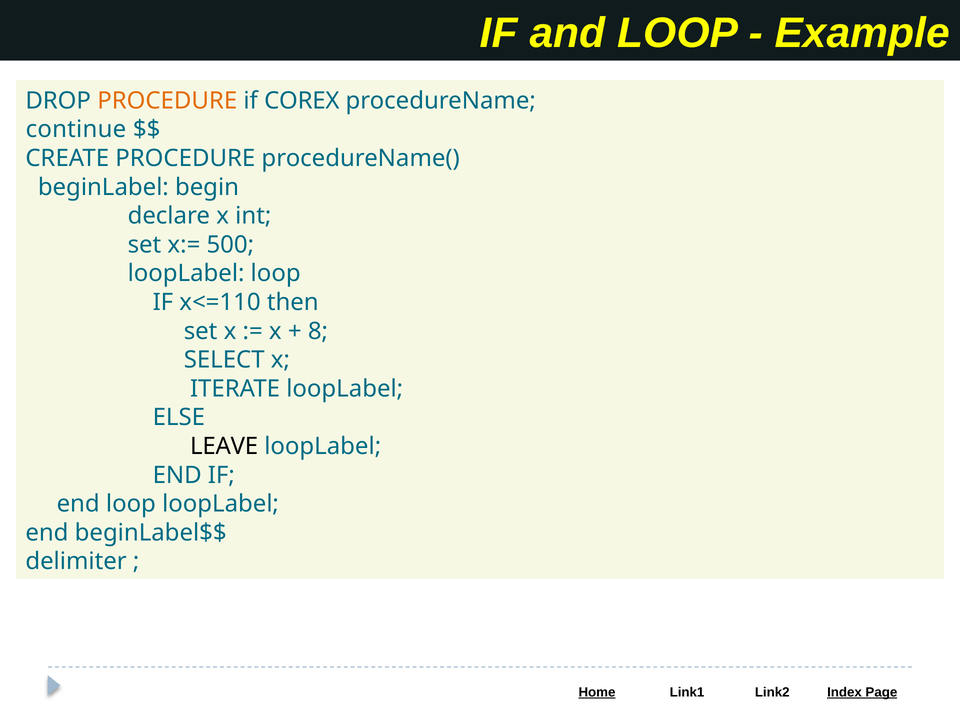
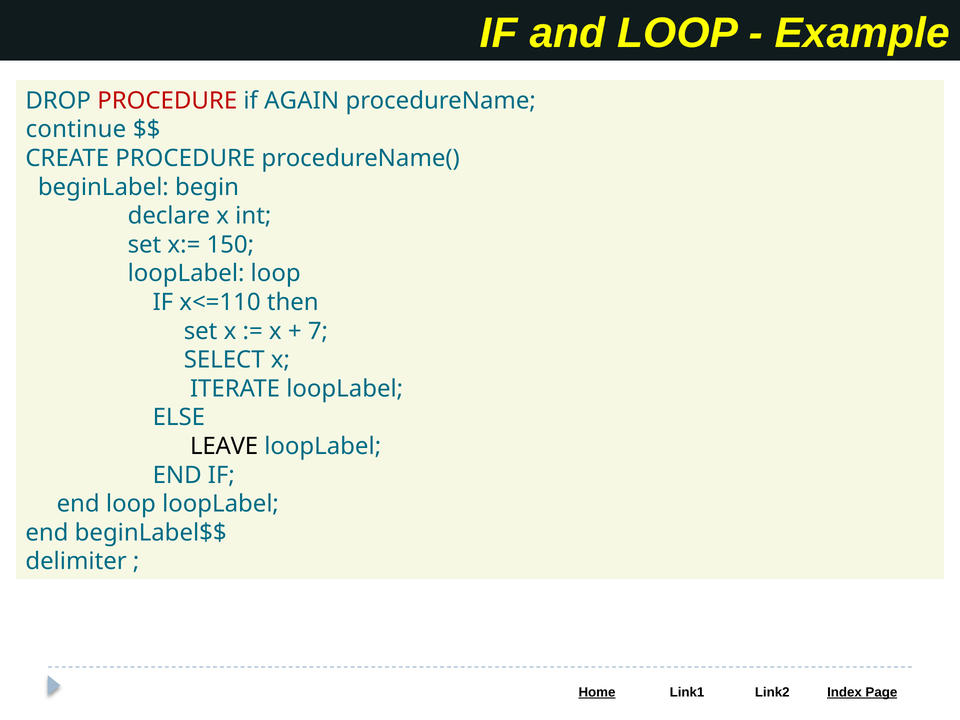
PROCEDURE at (167, 101) colour: orange -> red
COREX: COREX -> AGAIN
500: 500 -> 150
8: 8 -> 7
